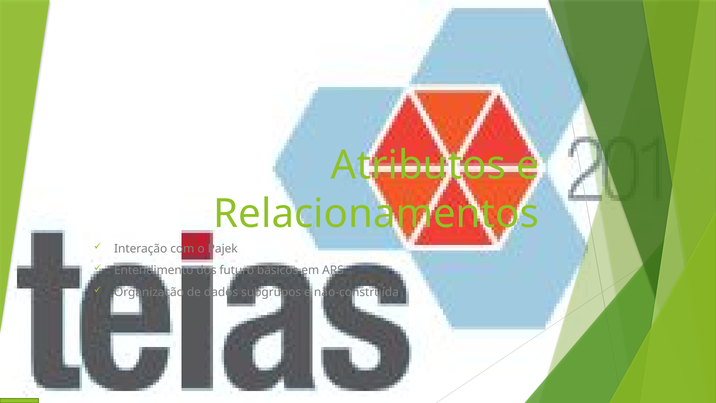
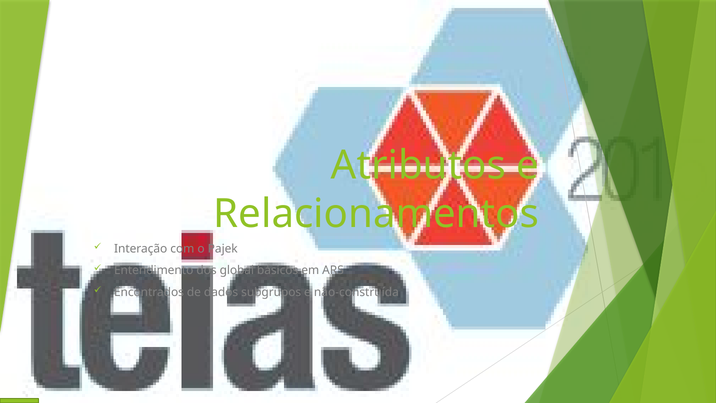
futuro: futuro -> global
Organização: Organização -> Encontrados
